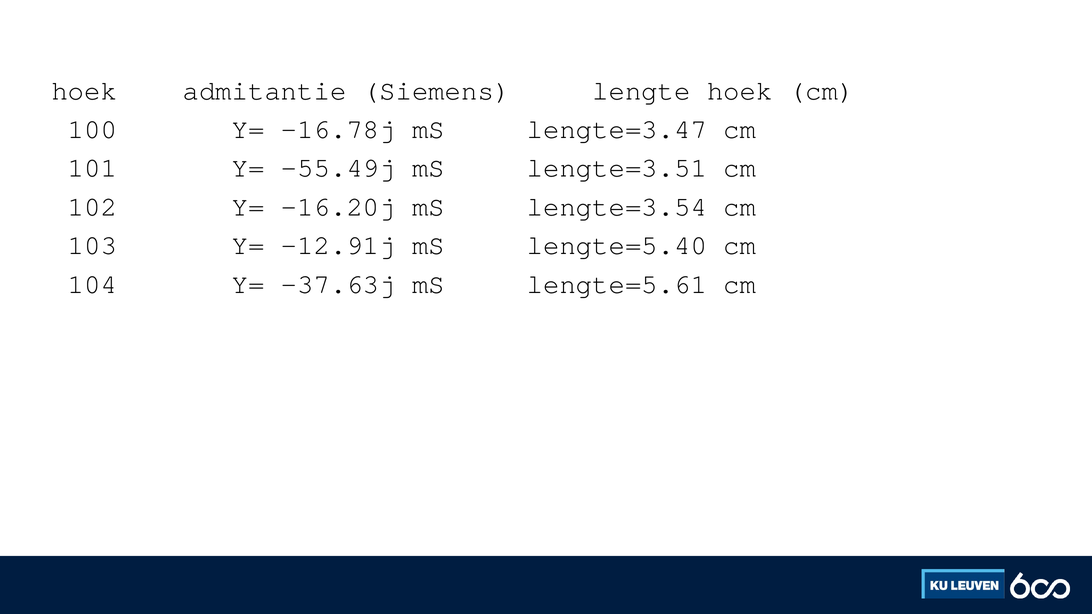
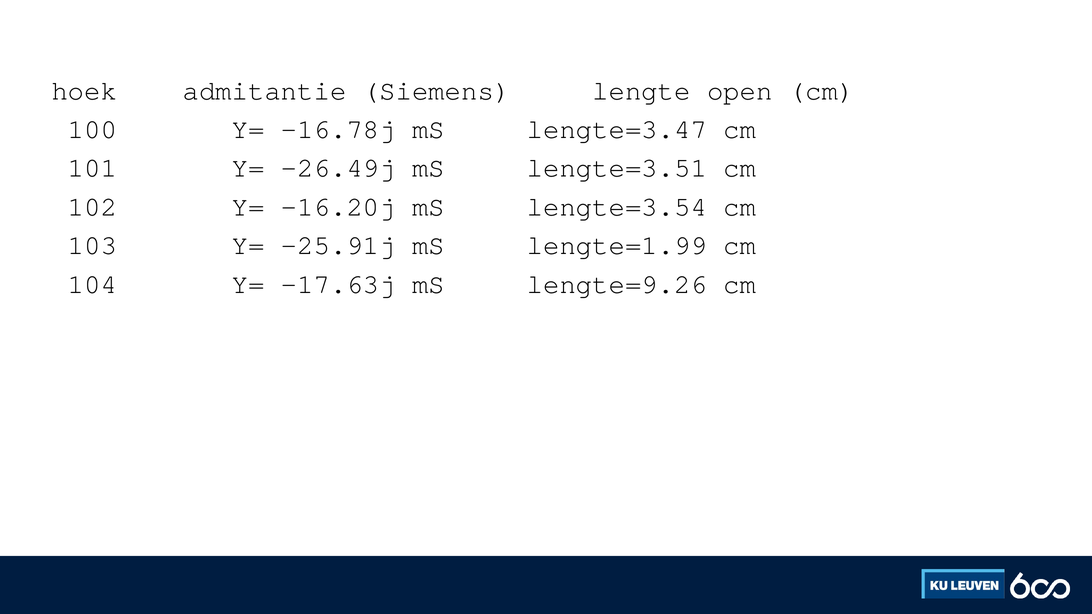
lengte hoek: hoek -> open
-55.49j: -55.49j -> -26.49j
-12.91j: -12.91j -> -25.91j
lengte=5.40: lengte=5.40 -> lengte=1.99
-37.63j: -37.63j -> -17.63j
lengte=5.61: lengte=5.61 -> lengte=9.26
